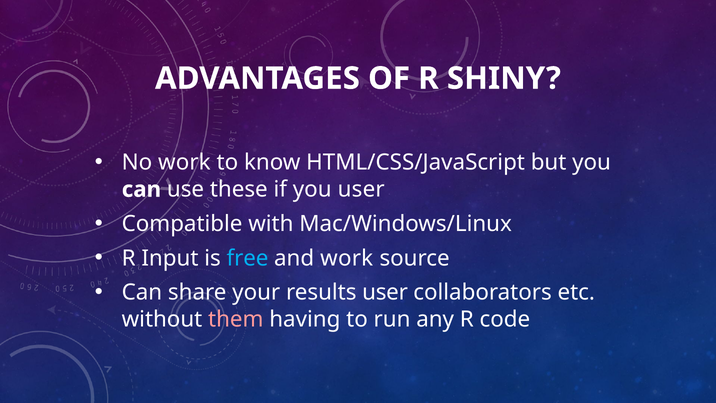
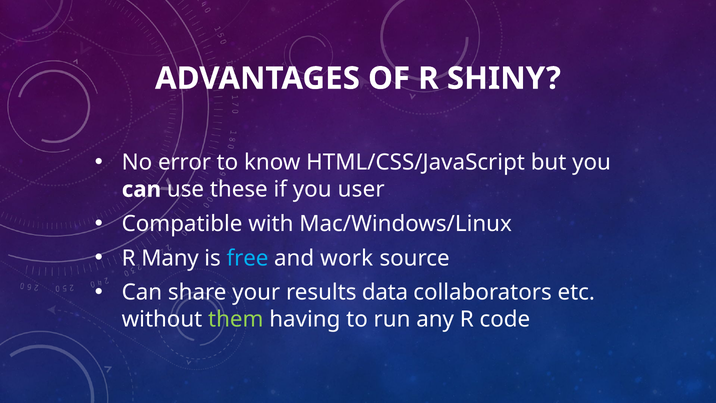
No work: work -> error
Input: Input -> Many
results user: user -> data
them colour: pink -> light green
